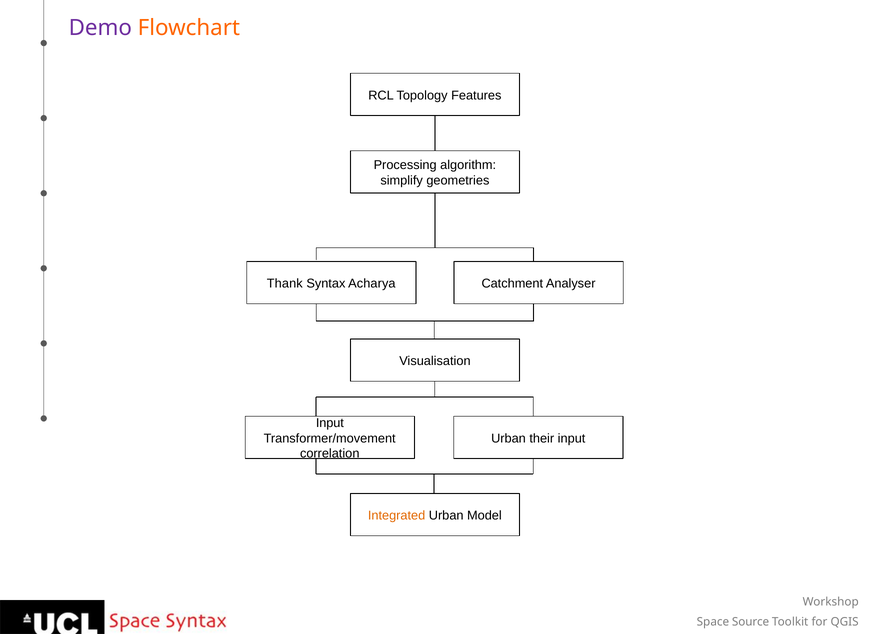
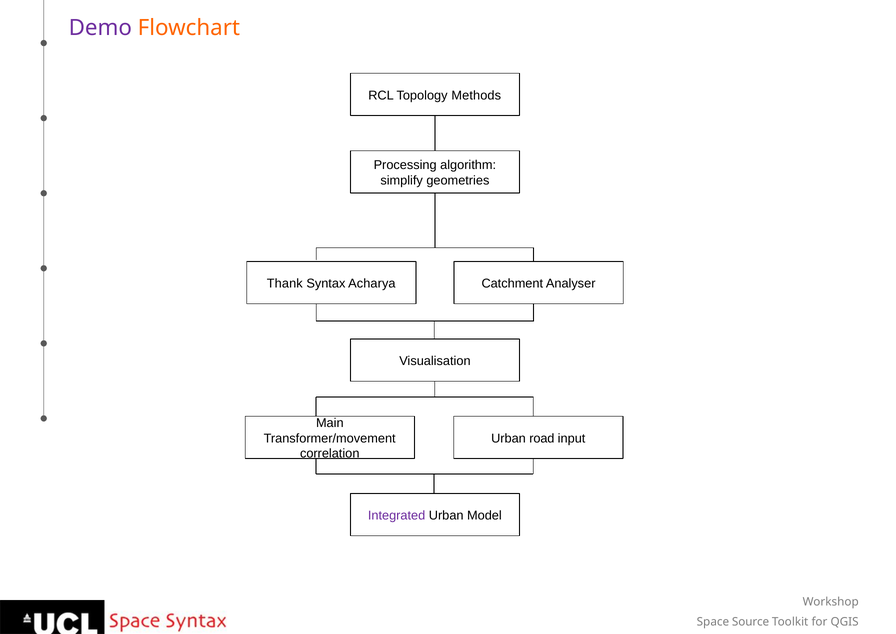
Features: Features -> Methods
Input at (330, 423): Input -> Main
their: their -> road
Integrated colour: orange -> purple
